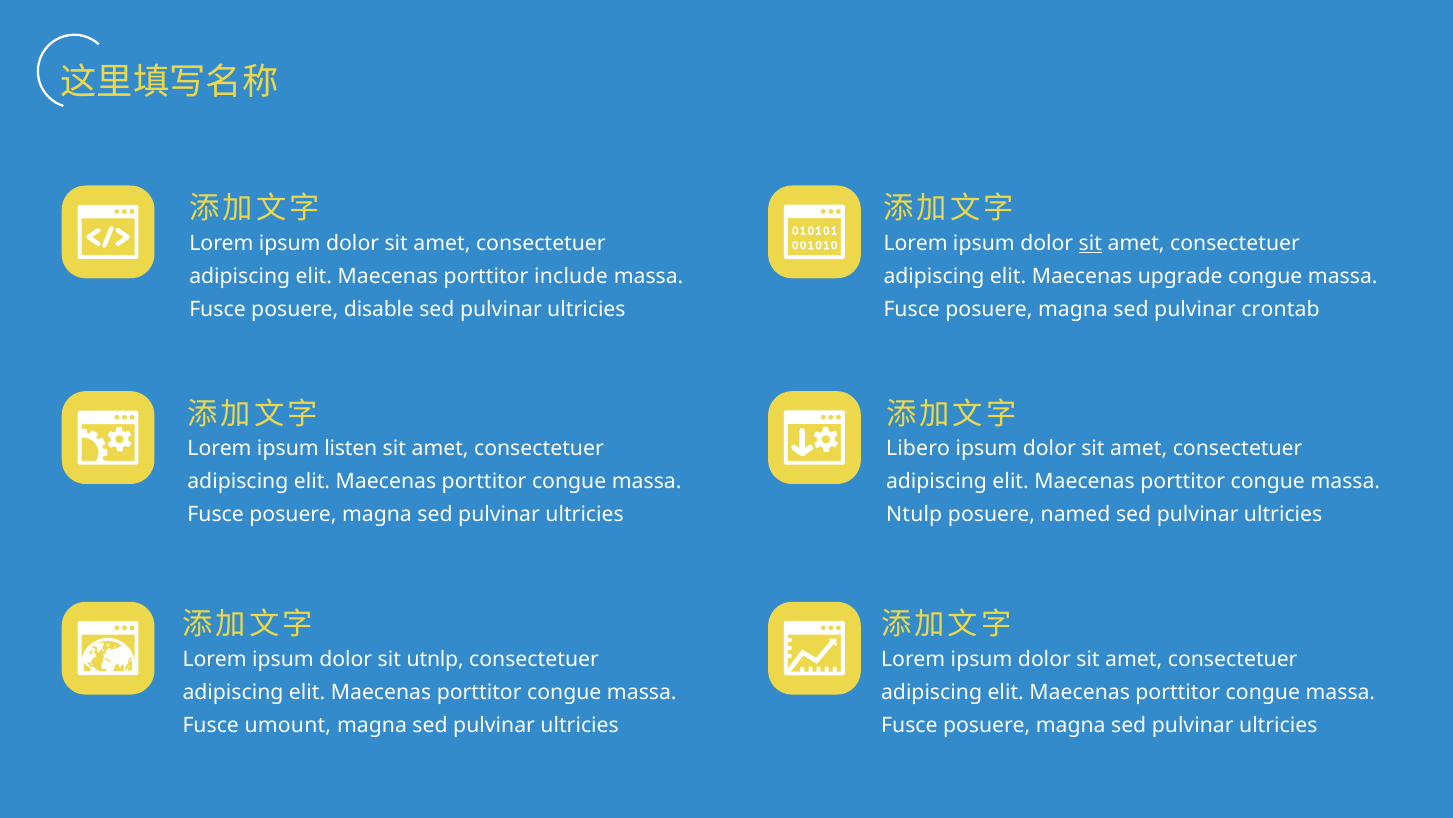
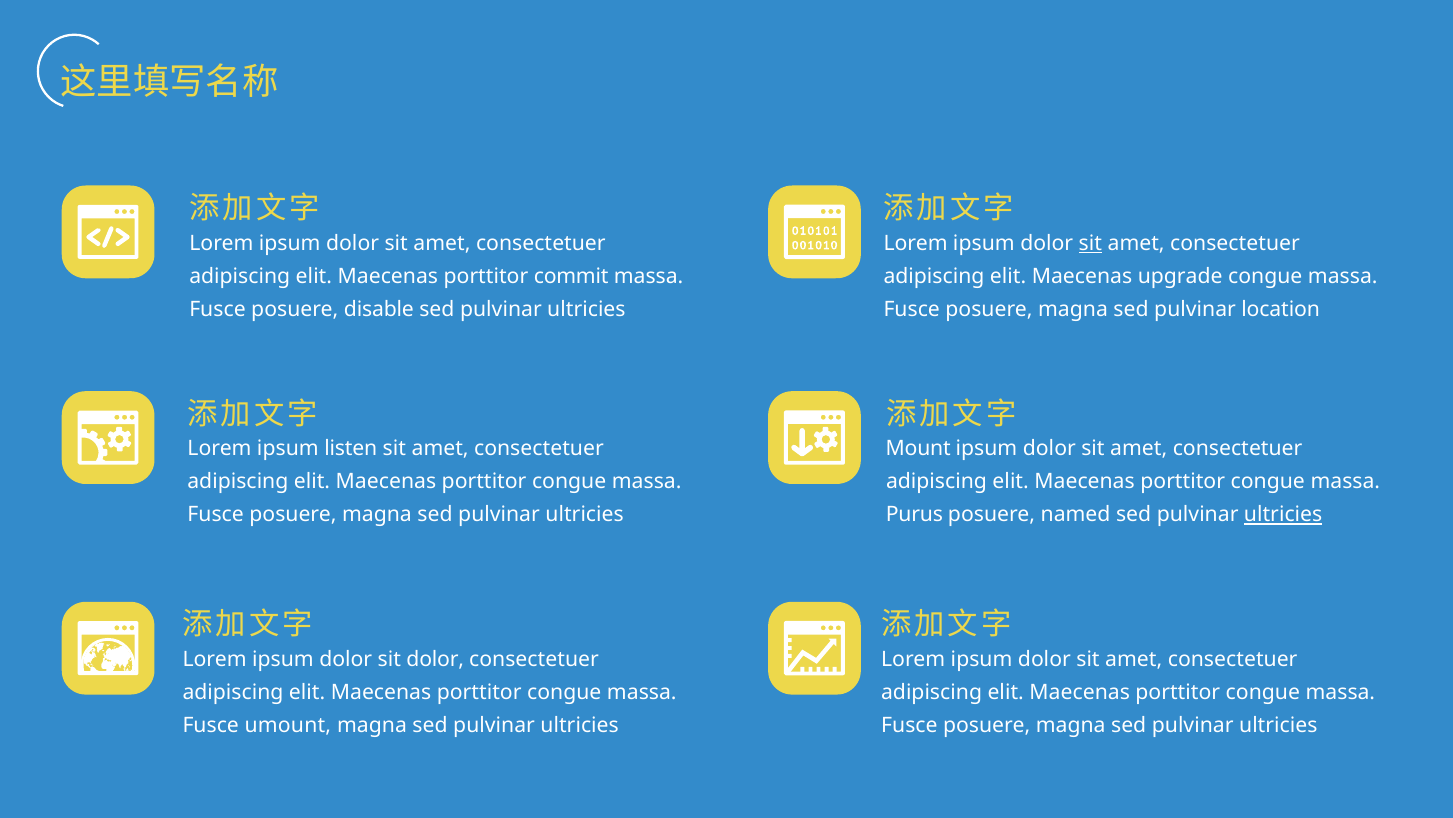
include: include -> commit
crontab: crontab -> location
Libero: Libero -> Mount
Ntulp: Ntulp -> Purus
ultricies at (1283, 514) underline: none -> present
sit utnlp: utnlp -> dolor
